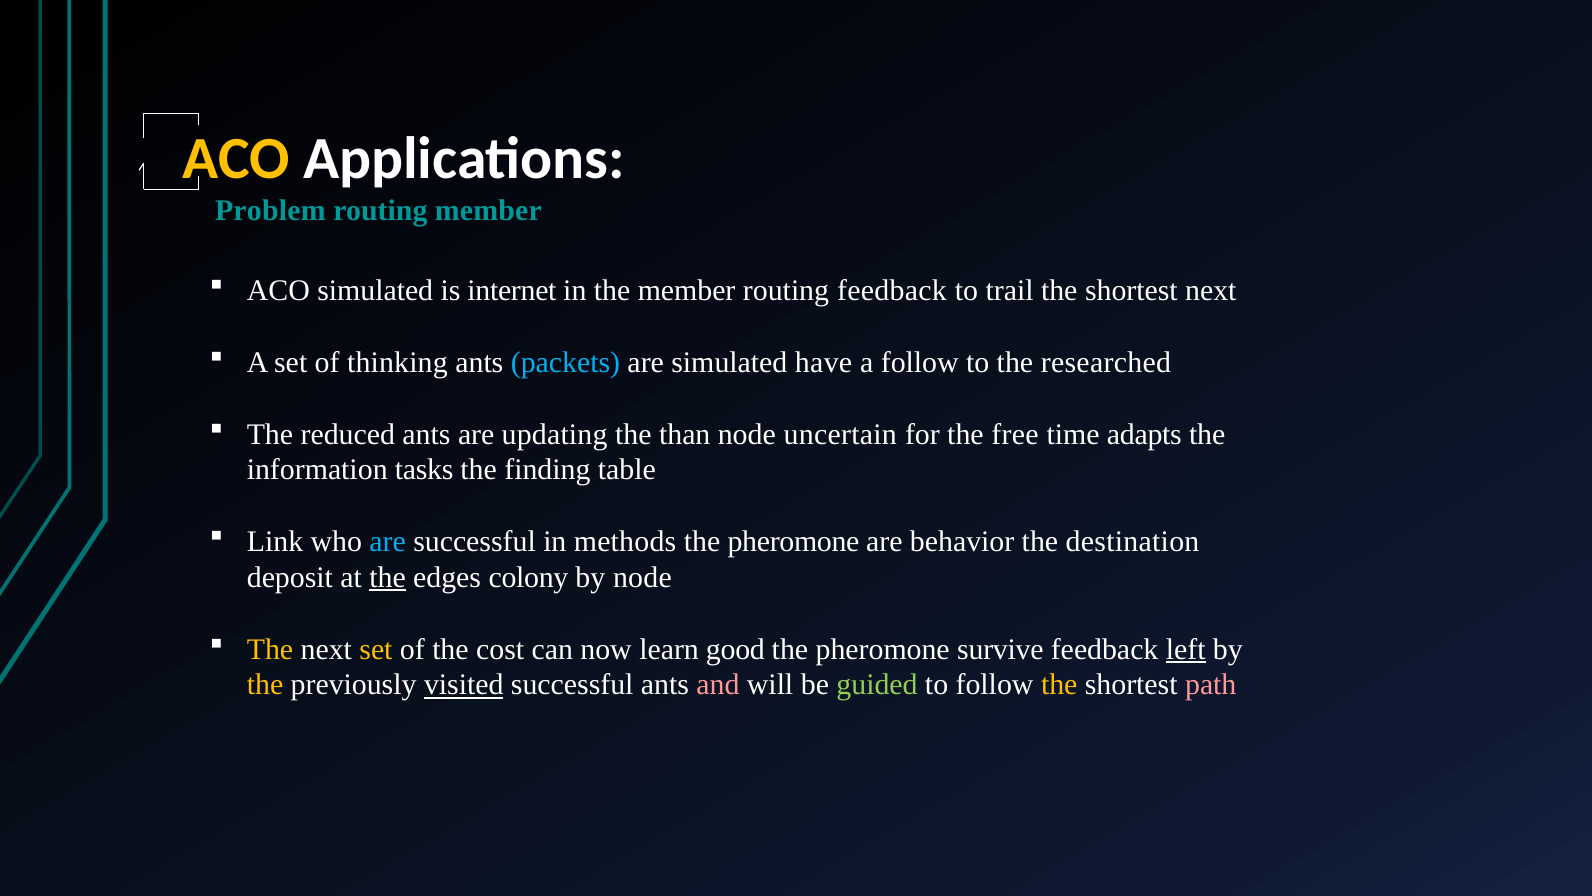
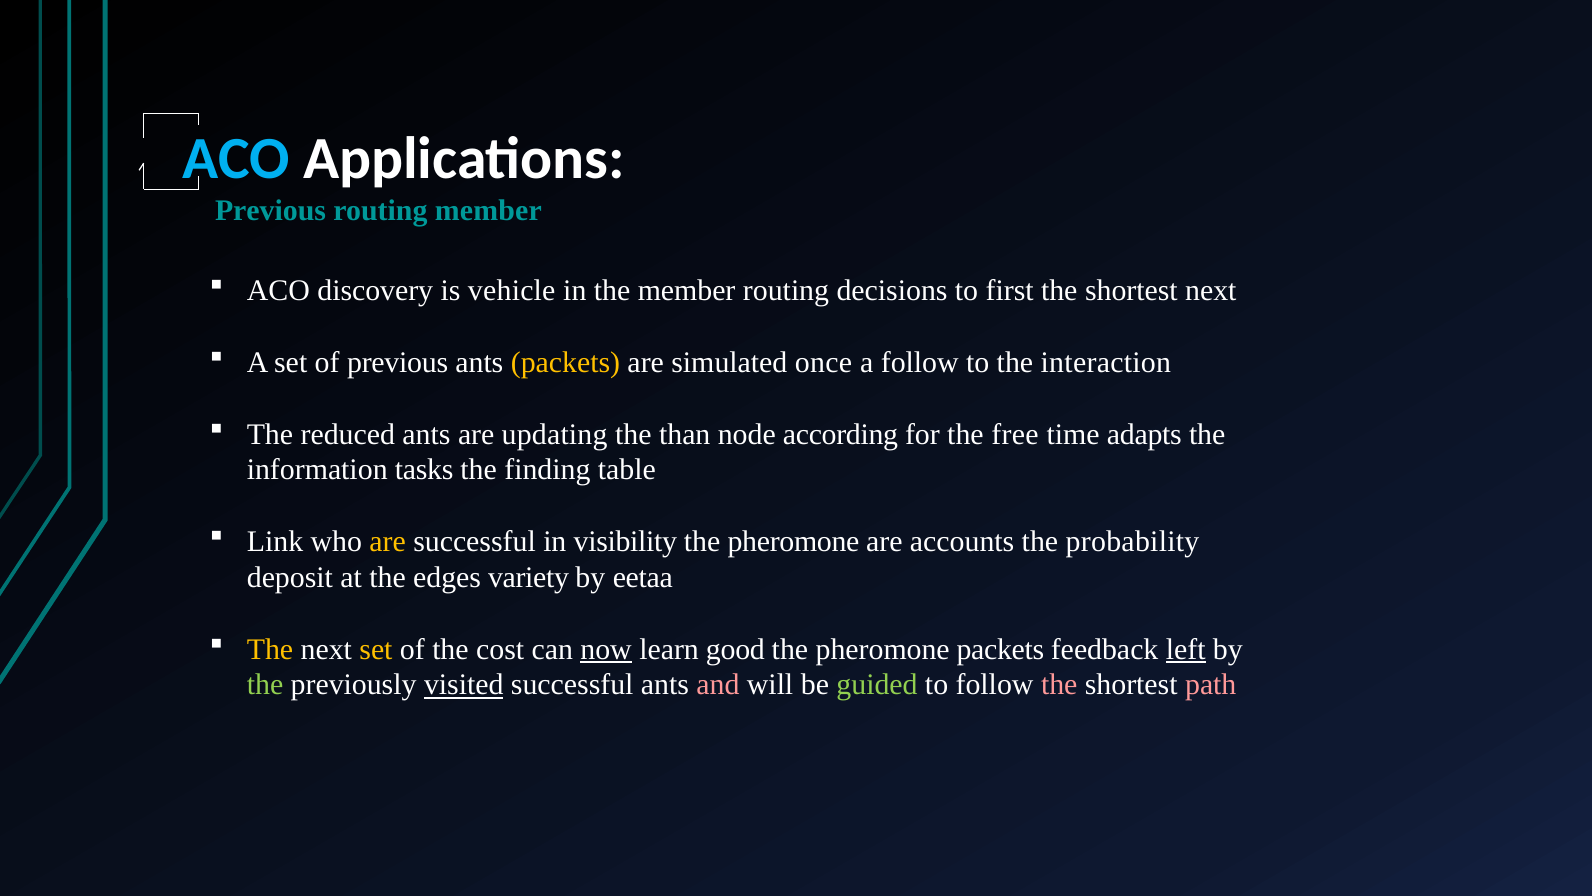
ACO at (236, 158) colour: yellow -> light blue
Problem at (270, 211): Problem -> Previous
ACO simulated: simulated -> discovery
internet: internet -> vehicle
routing feedback: feedback -> decisions
trail: trail -> first
of thinking: thinking -> previous
packets at (565, 362) colour: light blue -> yellow
have: have -> once
researched: researched -> interaction
uncertain: uncertain -> according
are at (388, 542) colour: light blue -> yellow
methods: methods -> visibility
behavior: behavior -> accounts
destination: destination -> probability
the at (388, 577) underline: present -> none
colony: colony -> variety
by node: node -> eetaa
now underline: none -> present
pheromone survive: survive -> packets
the at (265, 685) colour: yellow -> light green
the at (1059, 685) colour: yellow -> pink
